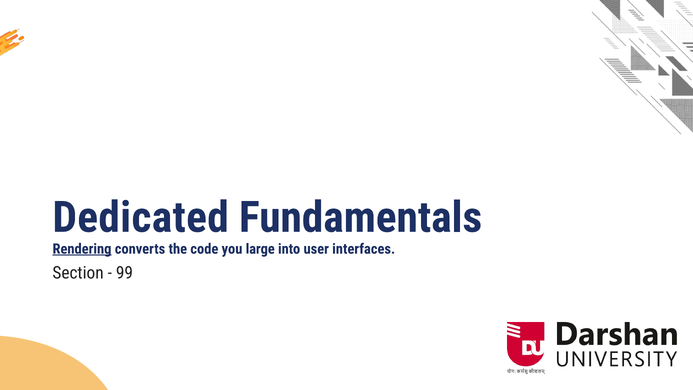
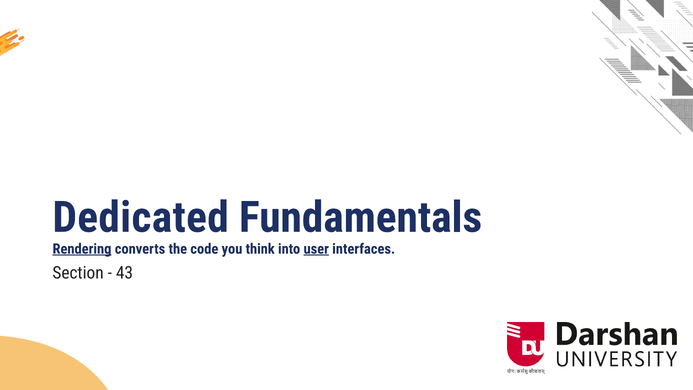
large: large -> think
user underline: none -> present
99: 99 -> 43
